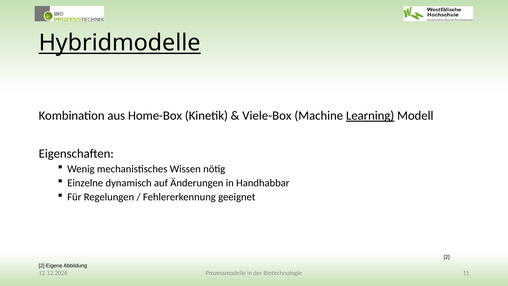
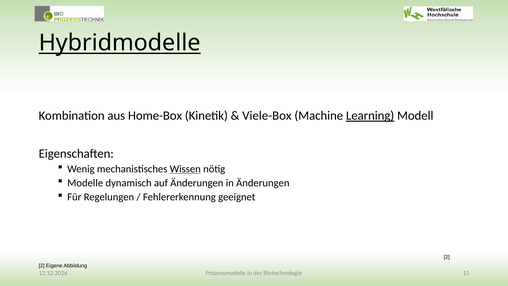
Wissen underline: none -> present
Einzelne: Einzelne -> Modelle
in Handhabbar: Handhabbar -> Änderungen
